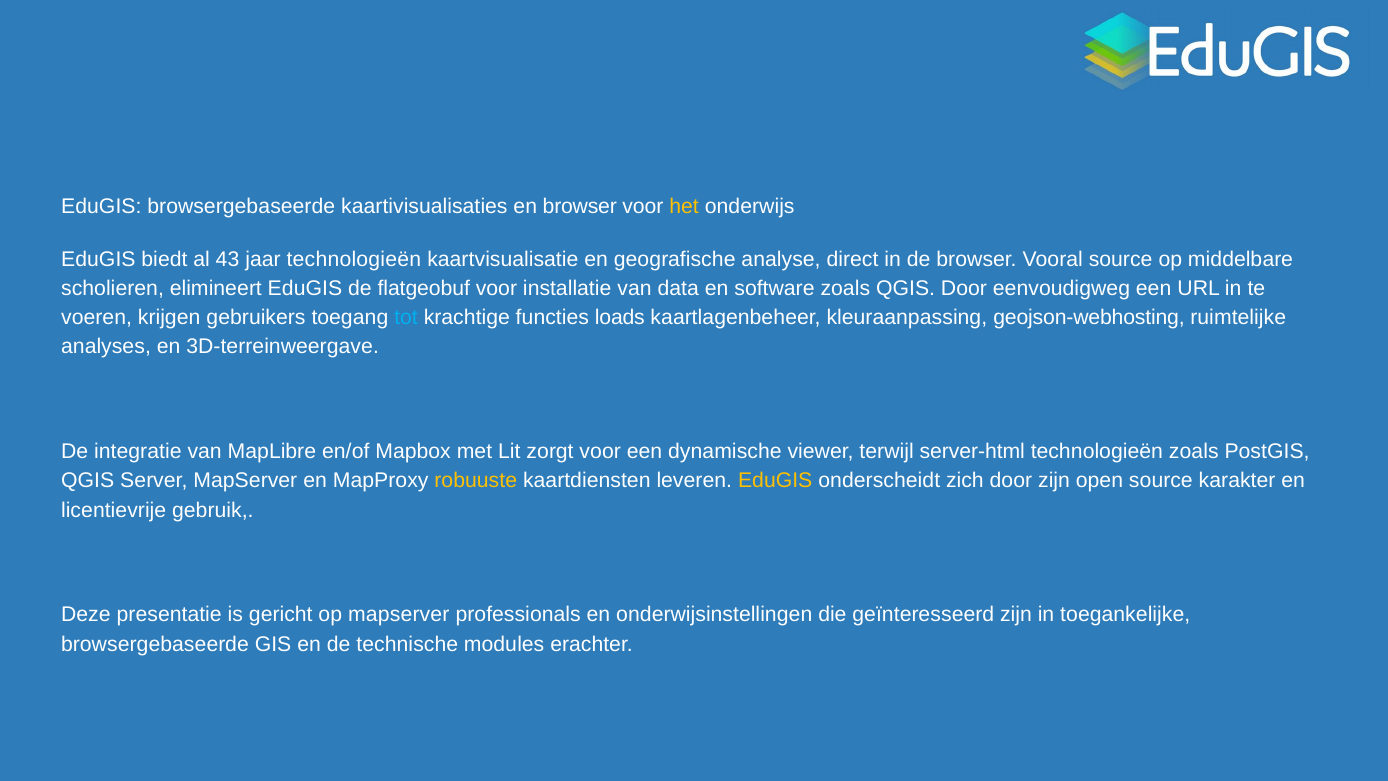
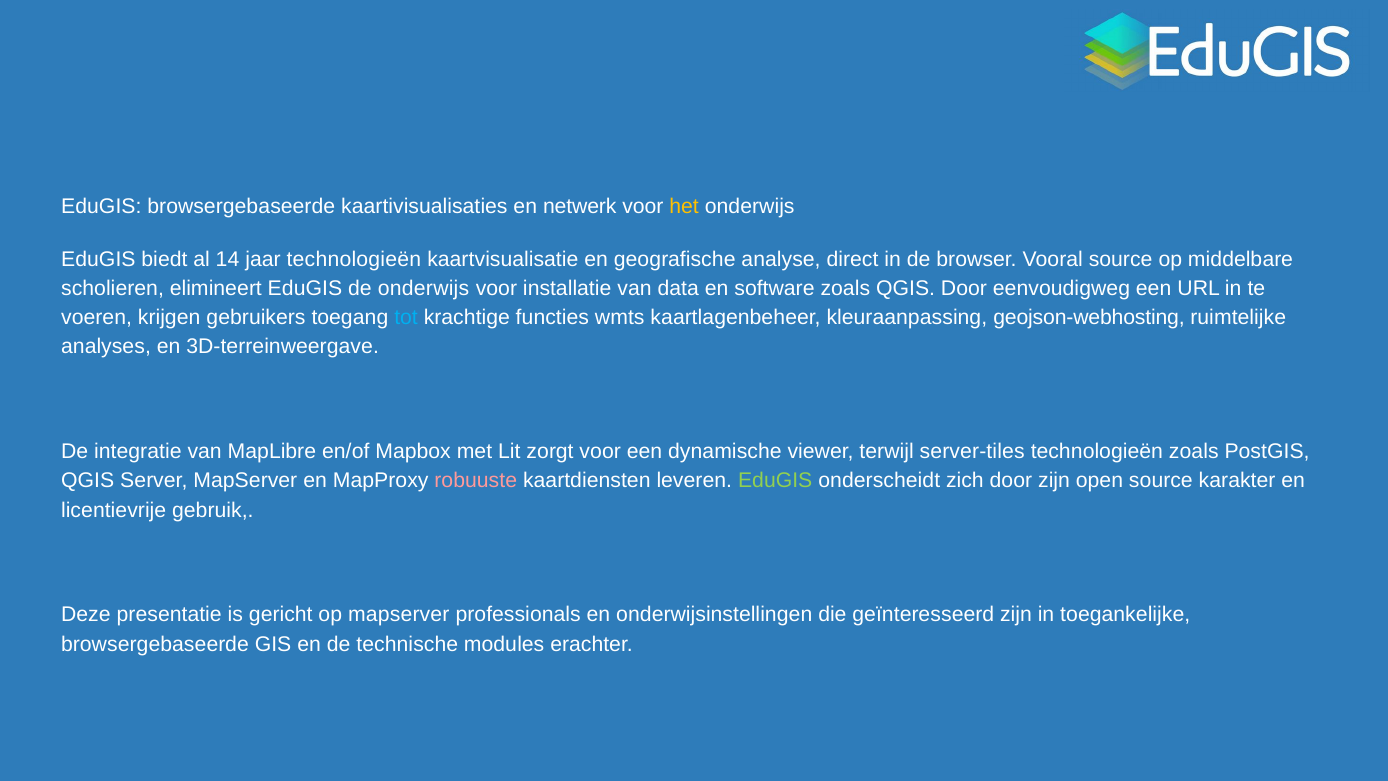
en browser: browser -> netwerk
43: 43 -> 14
de flatgeobuf: flatgeobuf -> onderwijs
loads: loads -> wmts
server-html: server-html -> server-tiles
robuuste colour: yellow -> pink
EduGIS at (775, 481) colour: yellow -> light green
